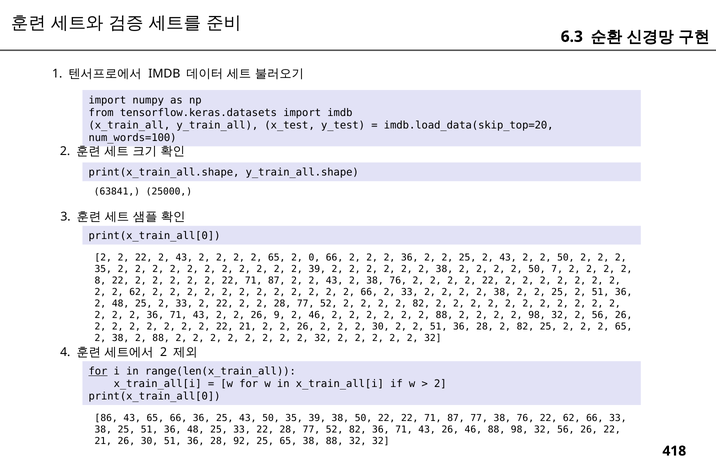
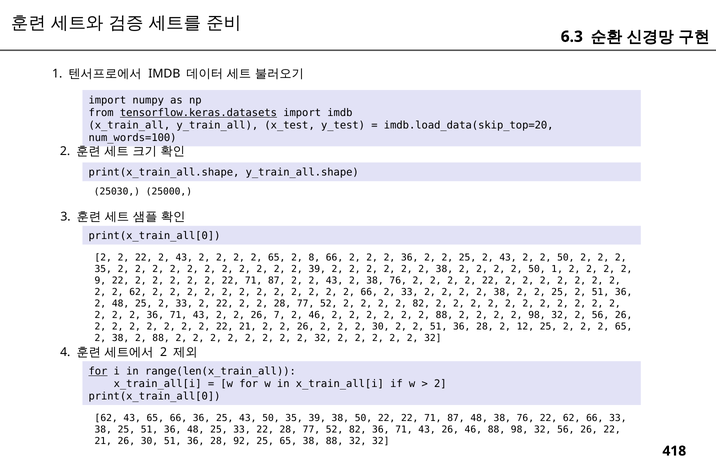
tensorflow.keras.datasets underline: none -> present
63841: 63841 -> 25030
0: 0 -> 8
50 7: 7 -> 1
8: 8 -> 9
9: 9 -> 7
28 2 82: 82 -> 12
86 at (106, 419): 86 -> 62
87 77: 77 -> 48
